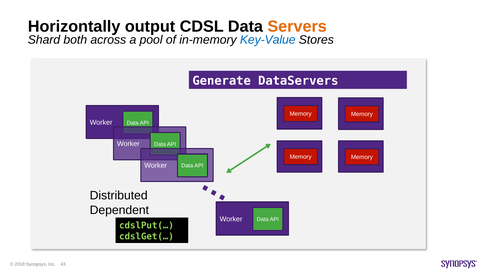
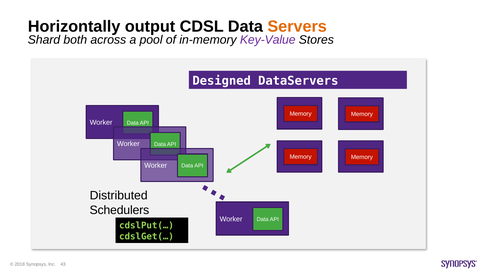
Key-Value colour: blue -> purple
Generate: Generate -> Designed
Dependent: Dependent -> Schedulers
